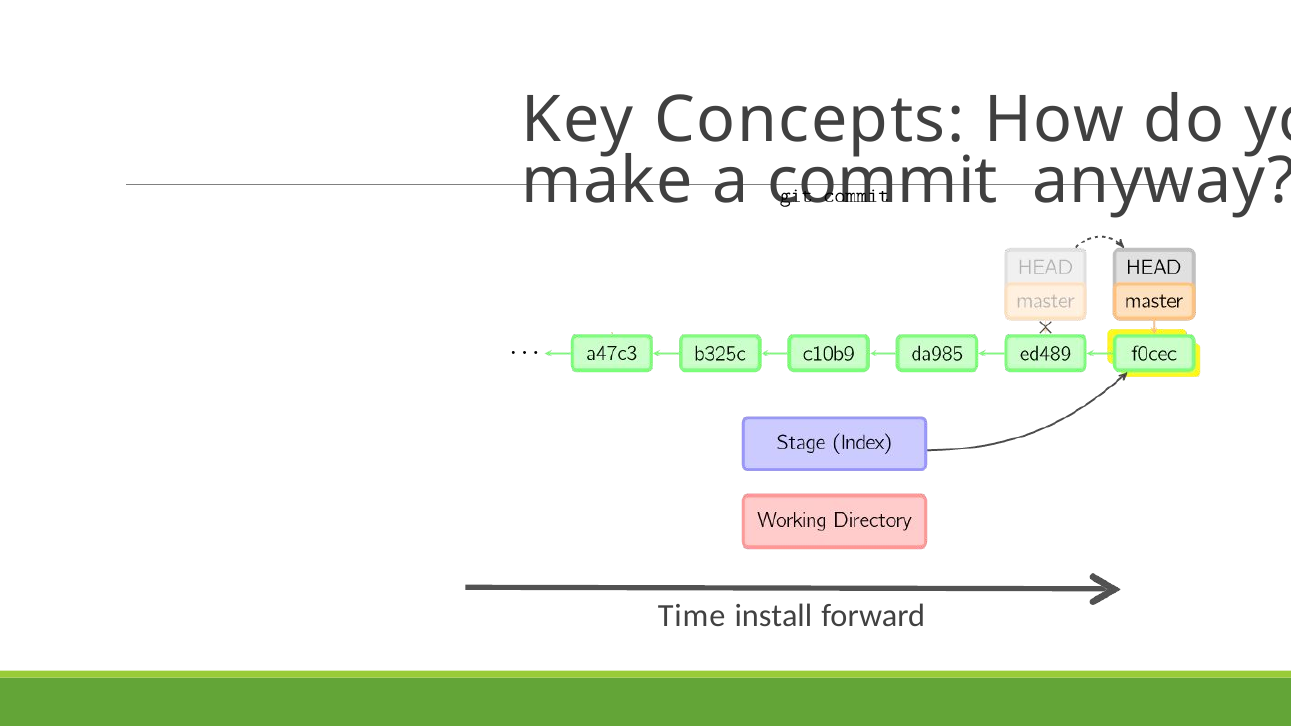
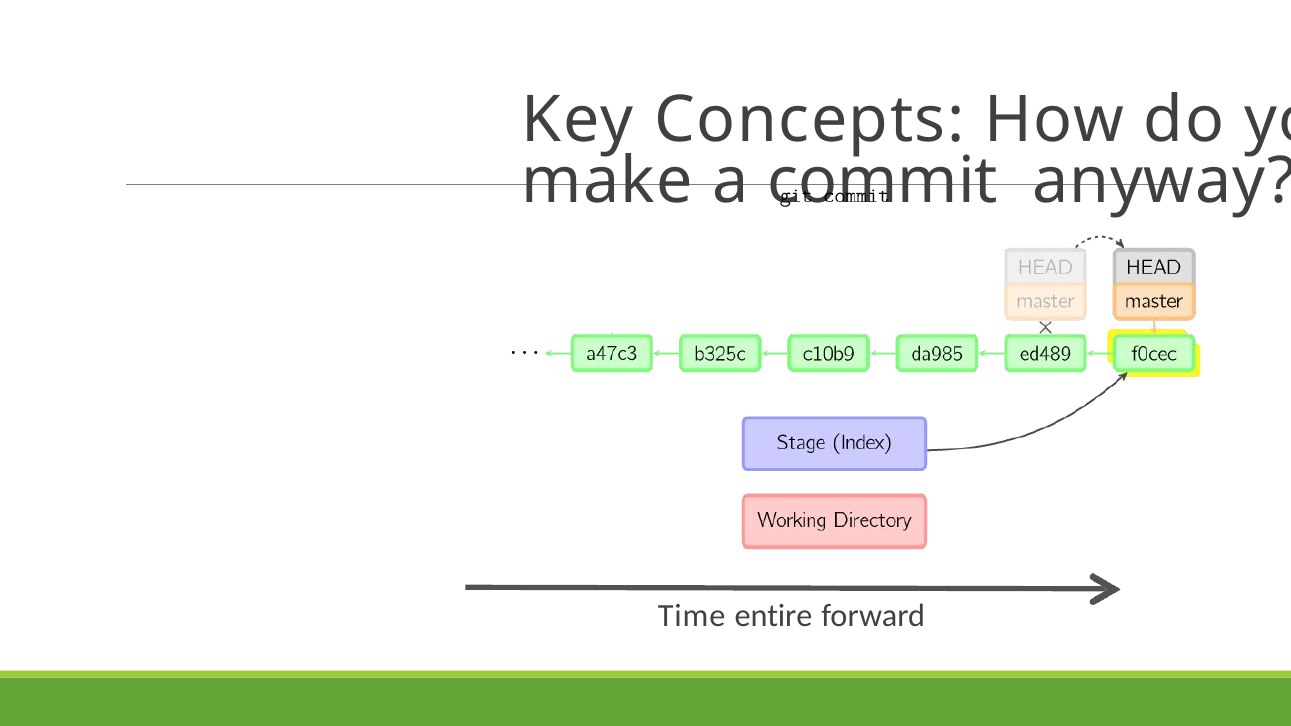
install: install -> entire
